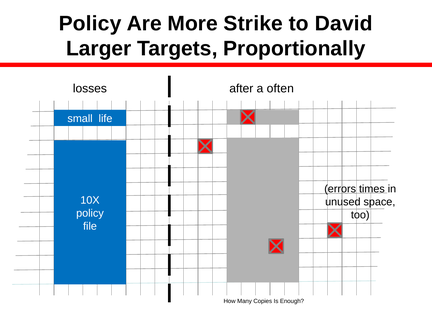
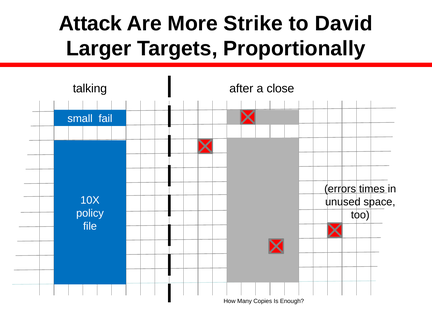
Policy at (90, 23): Policy -> Attack
losses: losses -> talking
often: often -> close
life: life -> fail
